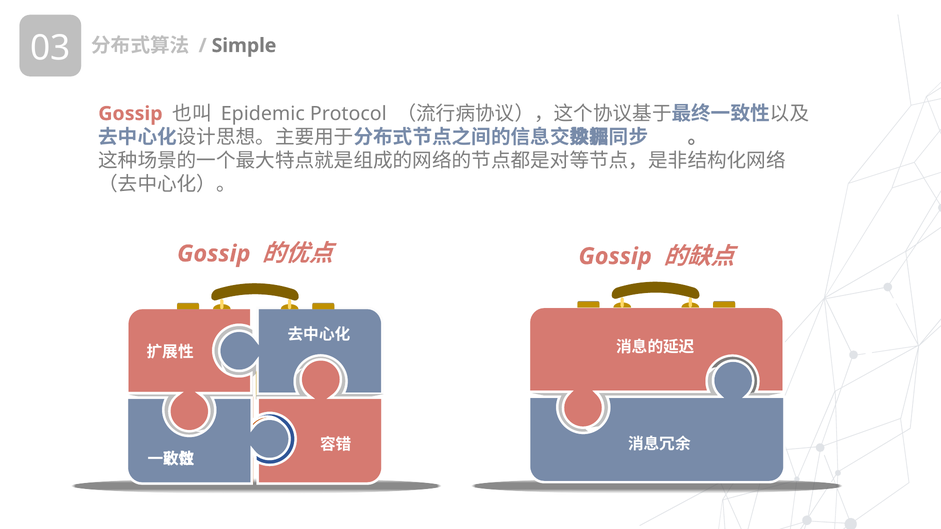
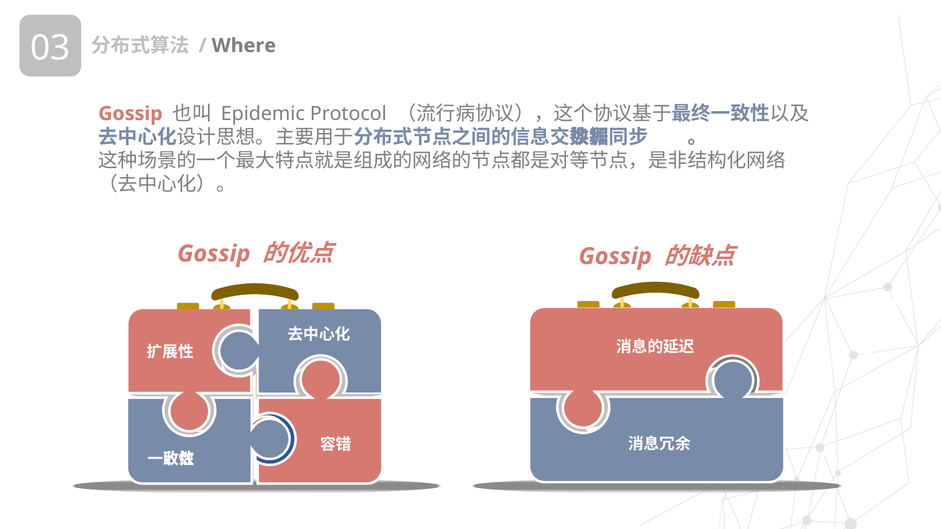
Simple: Simple -> Where
